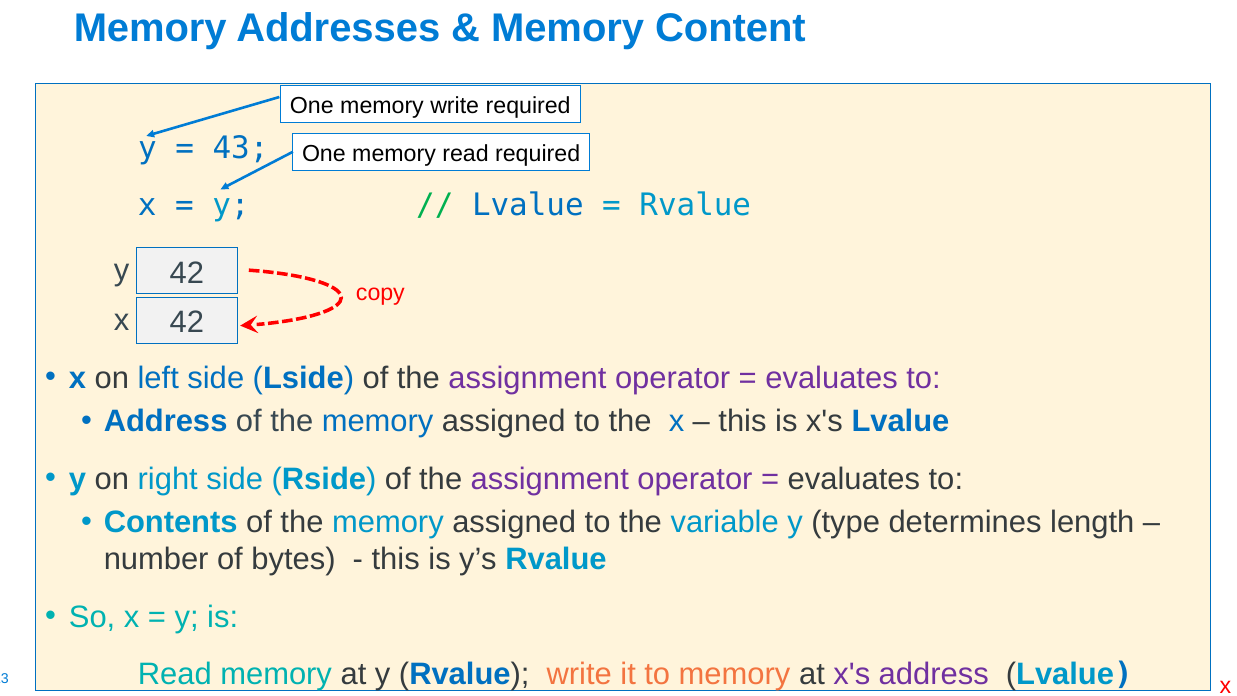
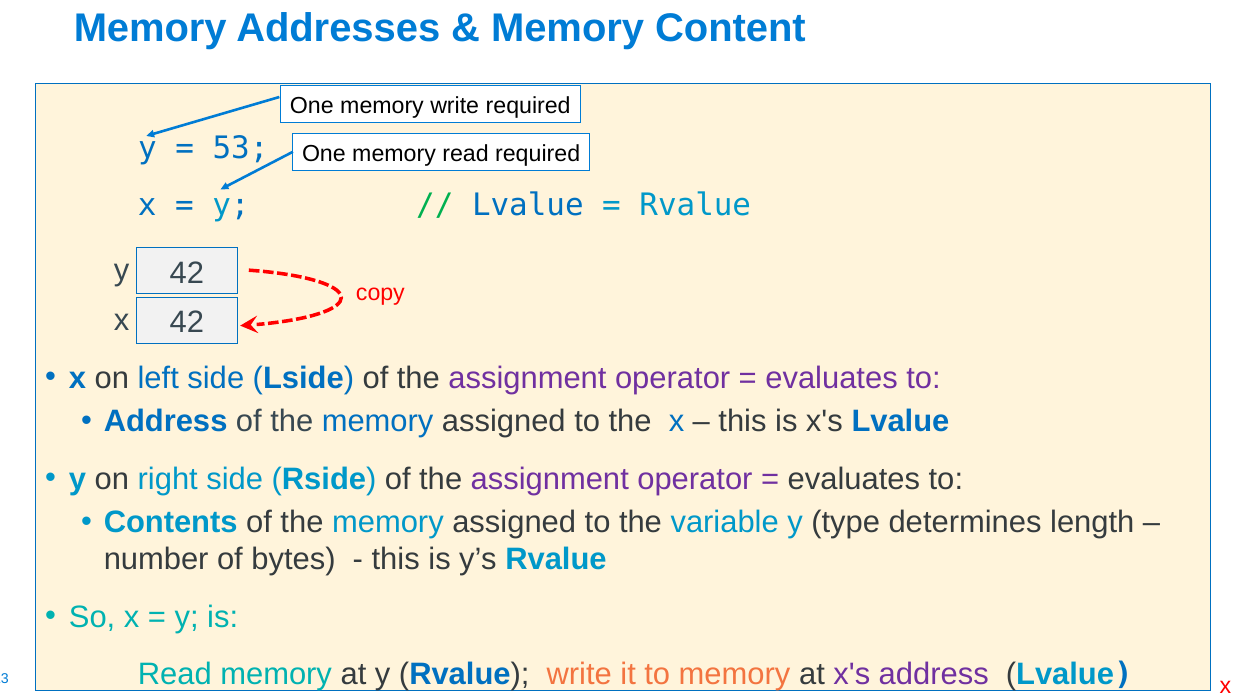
43: 43 -> 53
